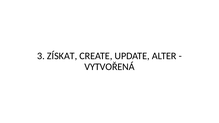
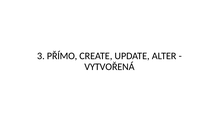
ZÍSKAT: ZÍSKAT -> PŘÍMO
